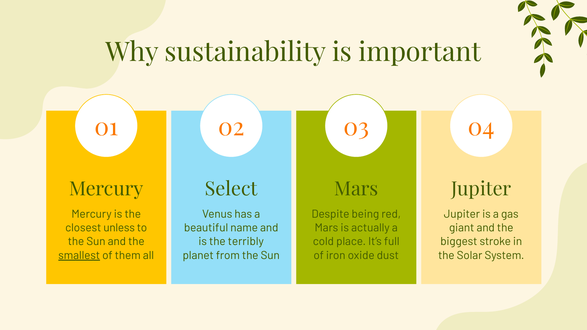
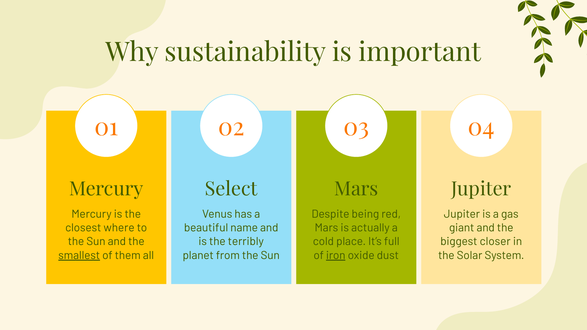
unless: unless -> where
stroke: stroke -> closer
iron underline: none -> present
